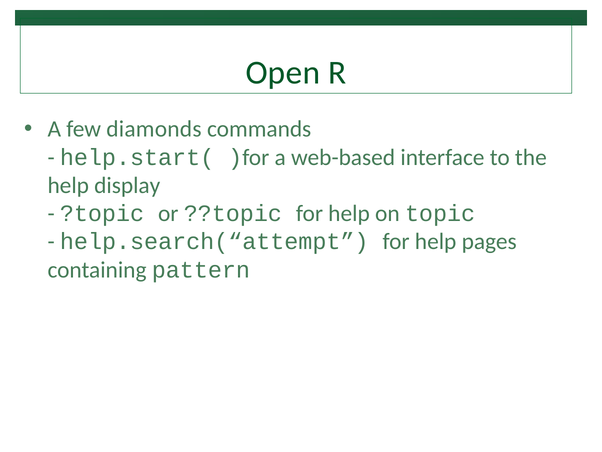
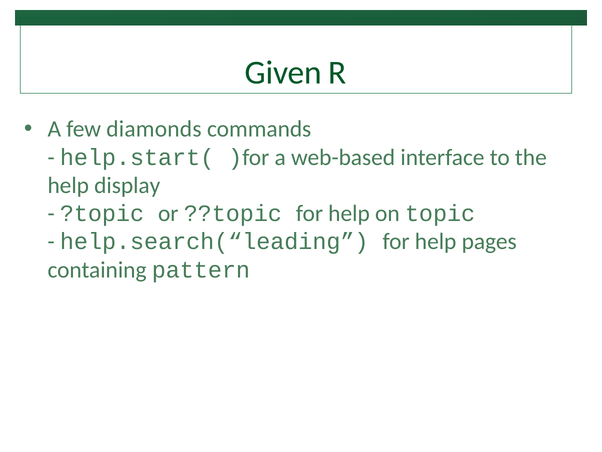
Open: Open -> Given
help.search(“attempt: help.search(“attempt -> help.search(“leading
